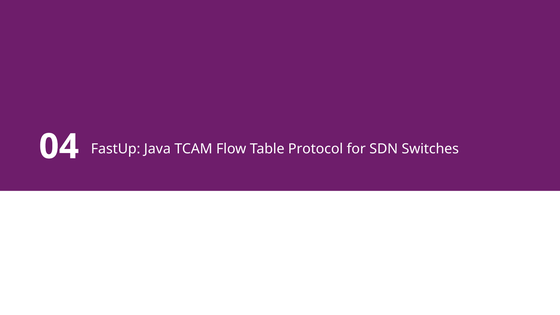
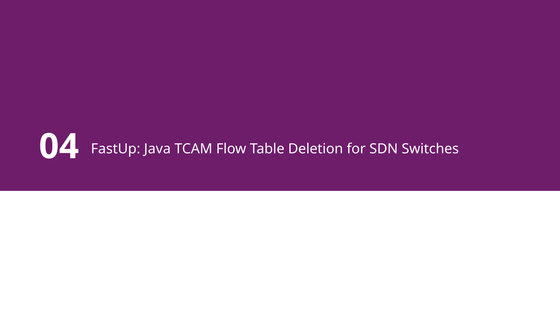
Protocol: Protocol -> Deletion
